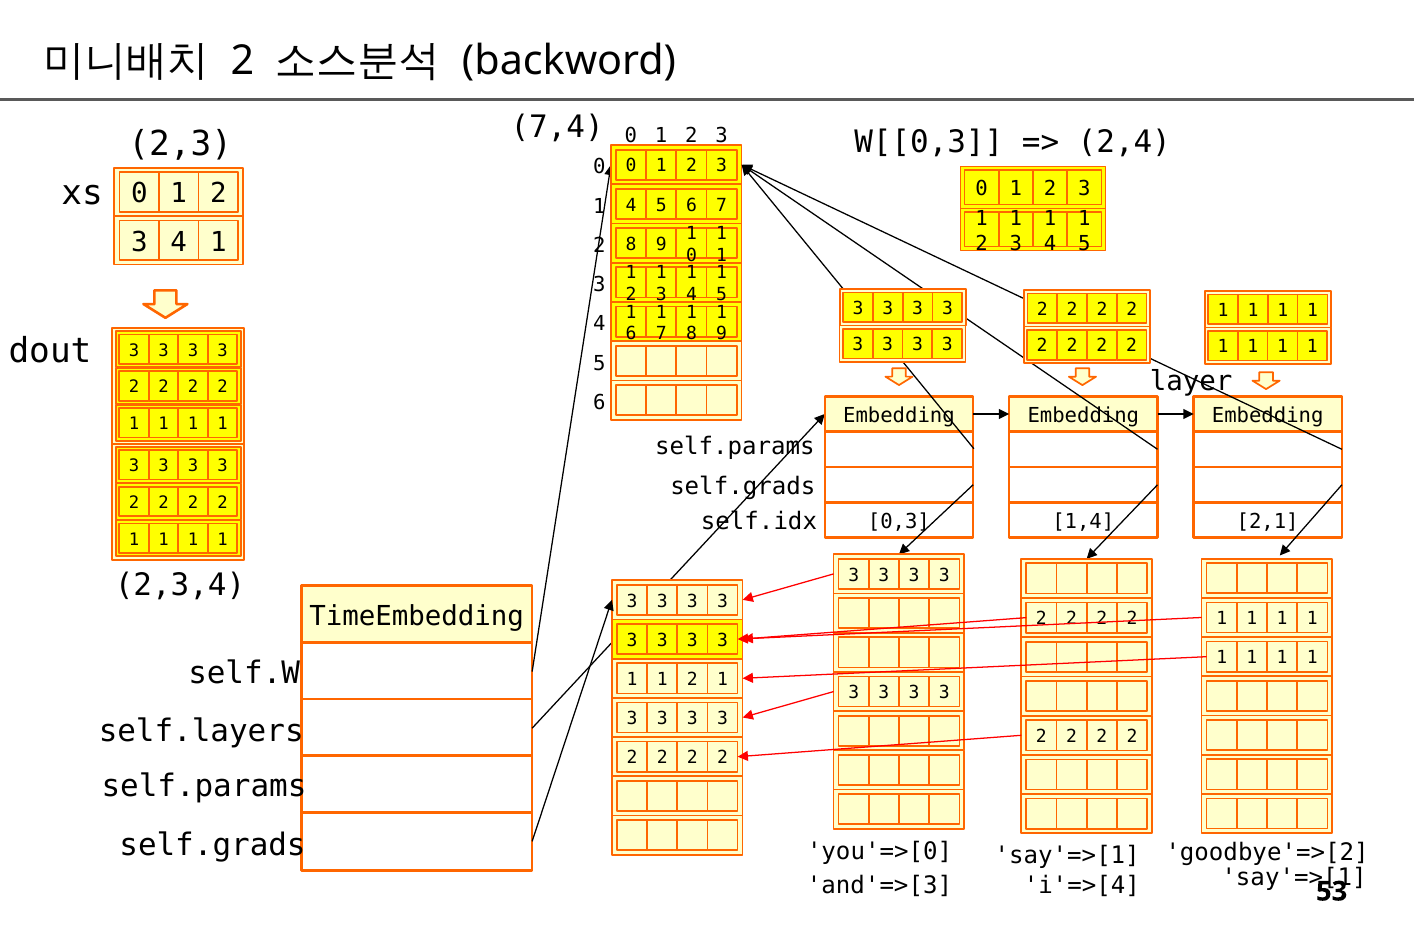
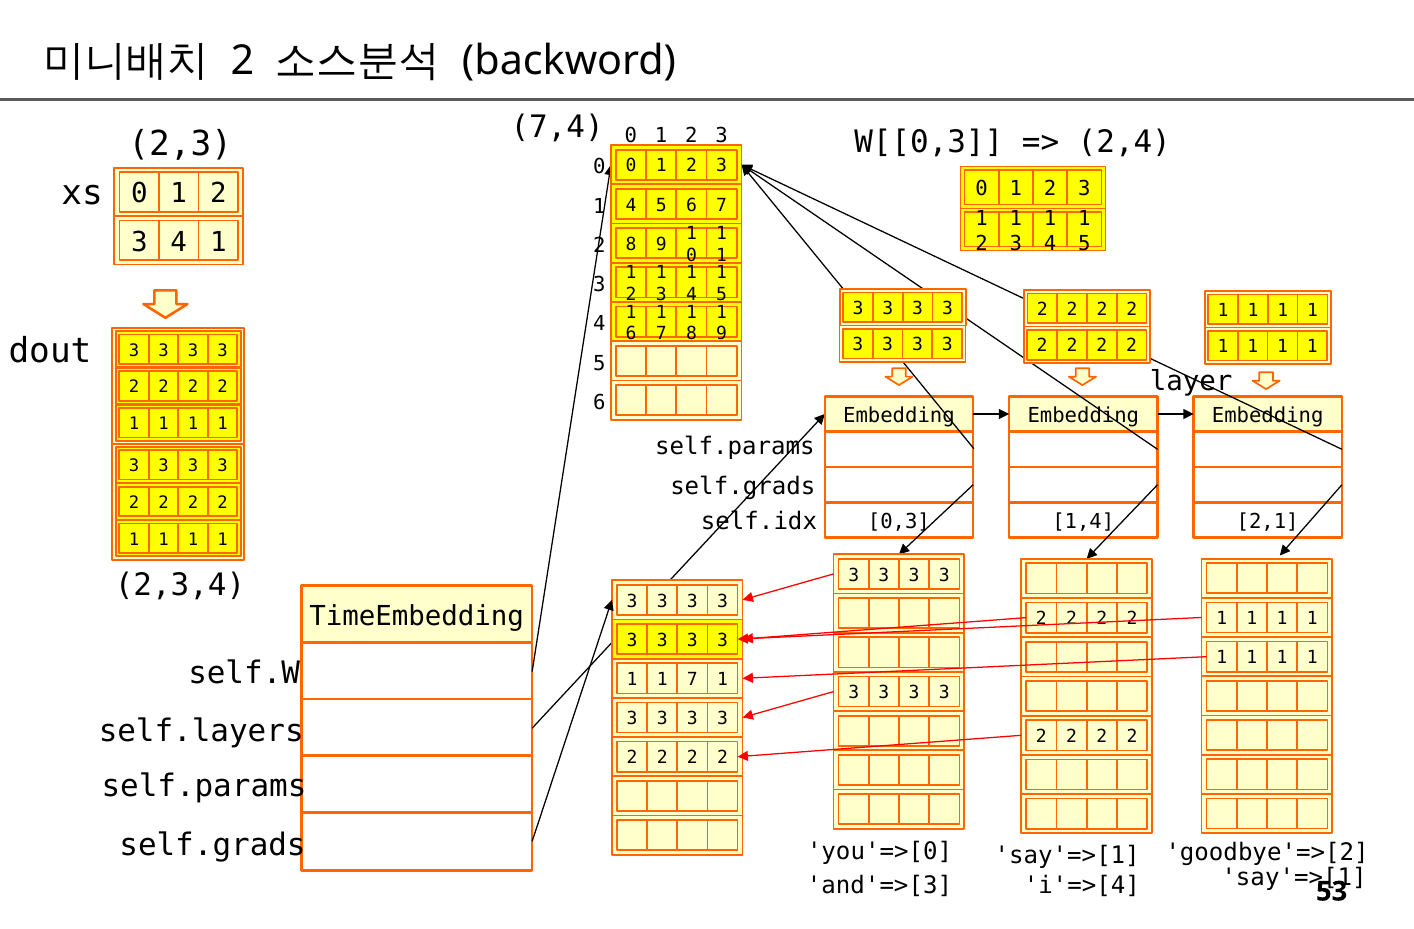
2 at (692, 679): 2 -> 7
